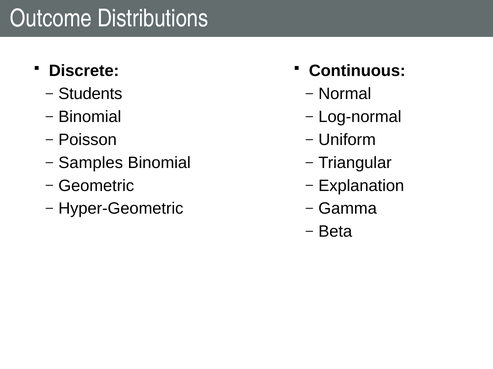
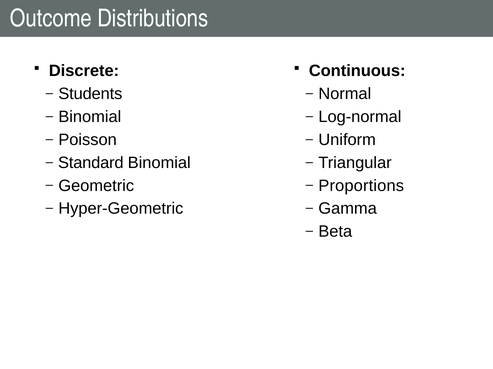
Samples: Samples -> Standard
Explanation: Explanation -> Proportions
